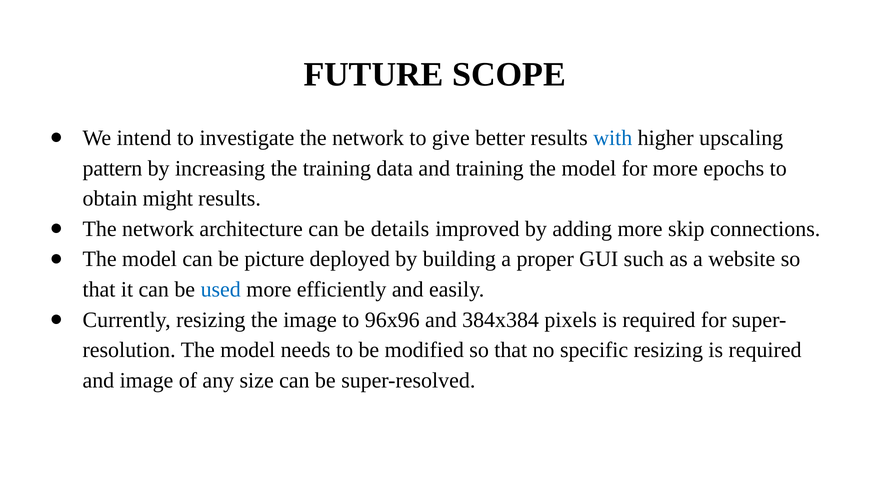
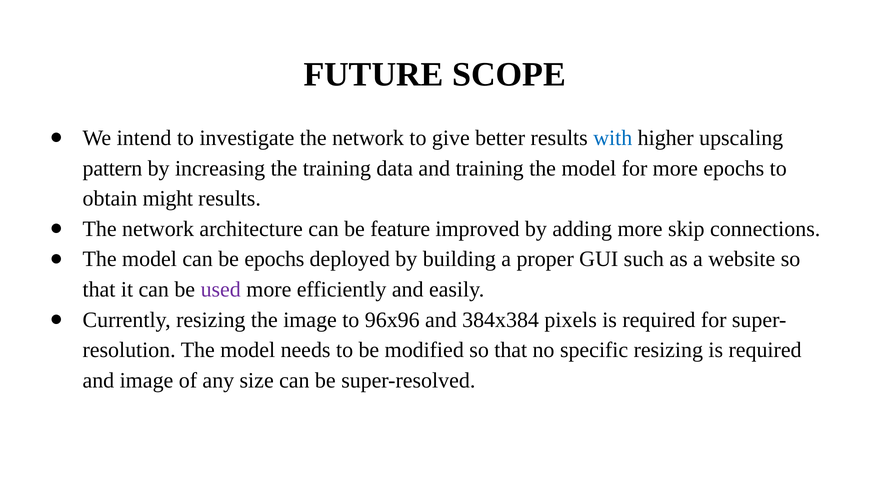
details: details -> feature
be picture: picture -> epochs
used colour: blue -> purple
